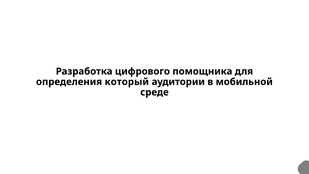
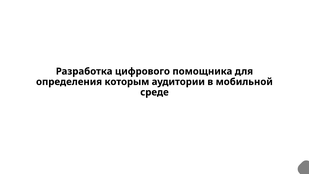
который: который -> которым
